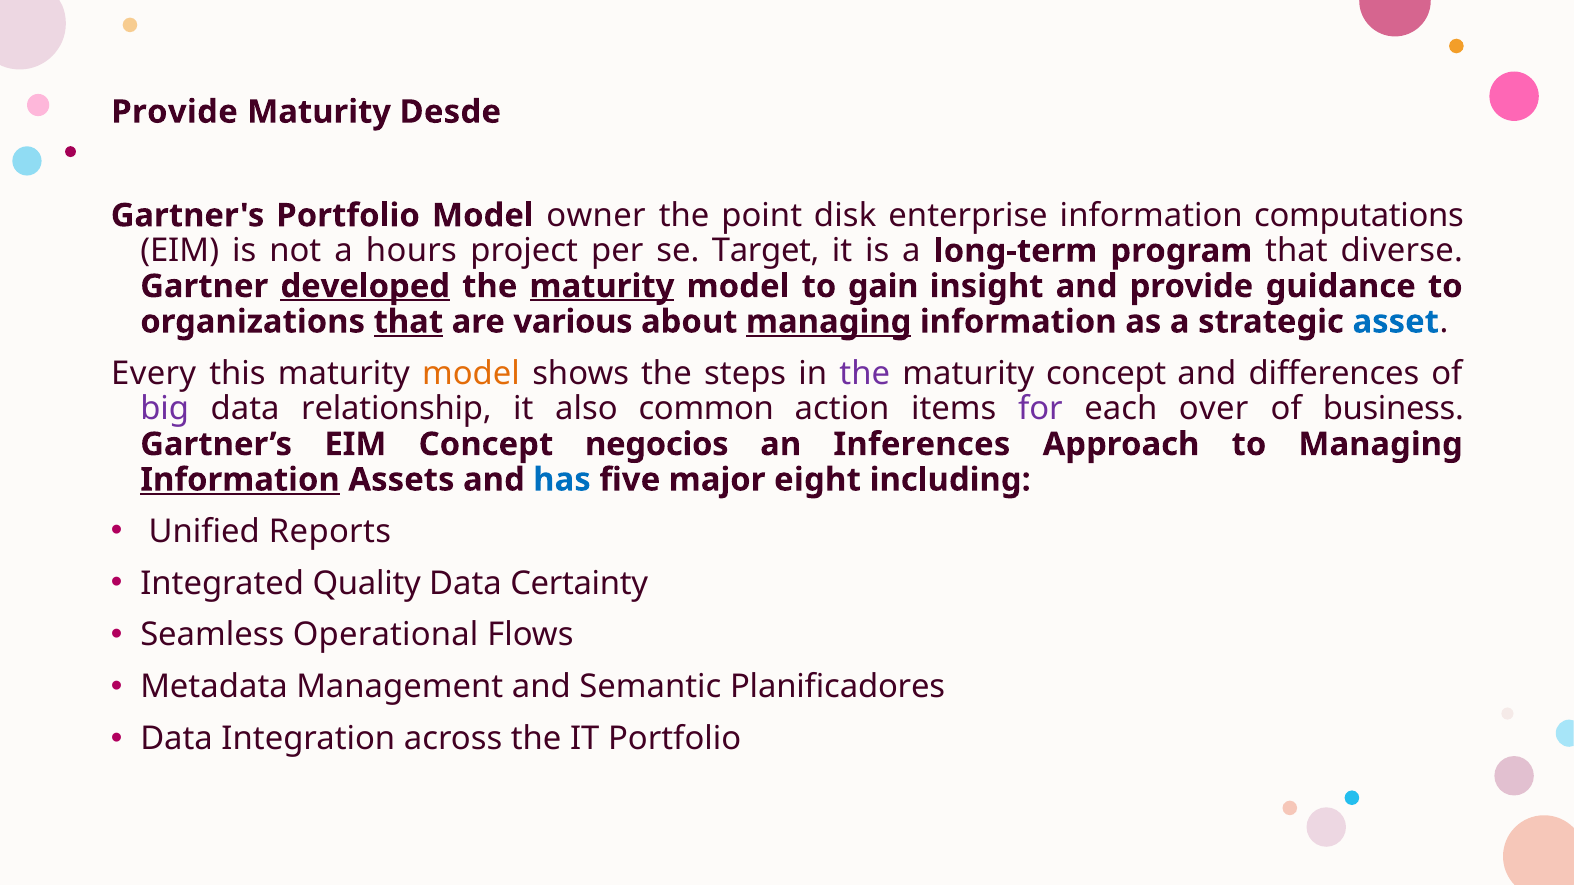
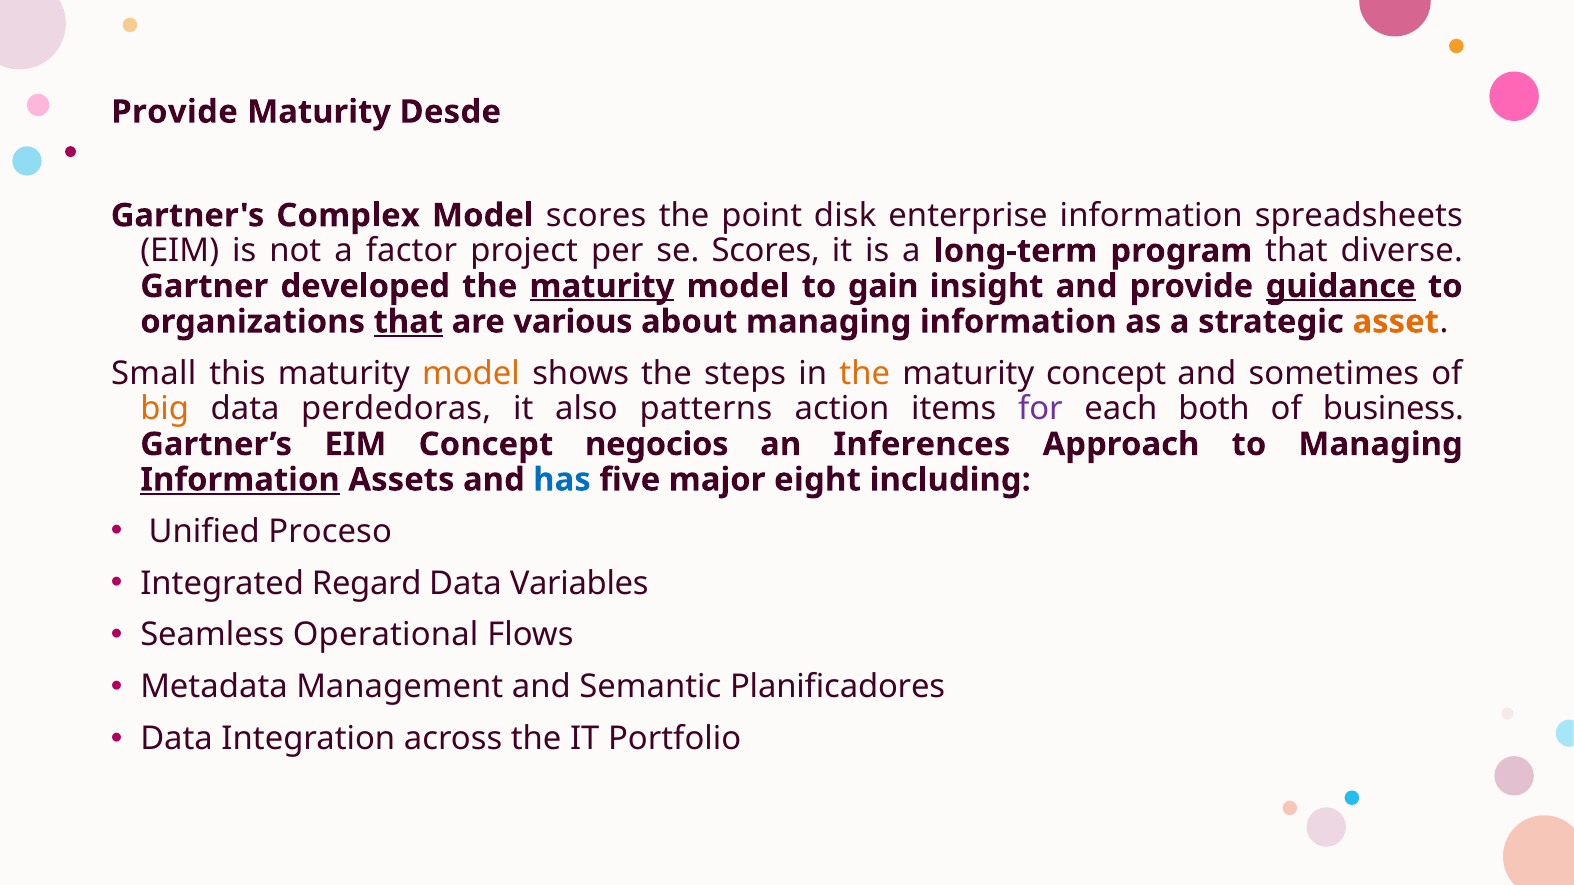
Gartner's Portfolio: Portfolio -> Complex
Model owner: owner -> scores
computations: computations -> spreadsheets
hours: hours -> factor
se Target: Target -> Scores
developed underline: present -> none
guidance underline: none -> present
managing at (829, 322) underline: present -> none
asset colour: blue -> orange
Every: Every -> Small
the at (865, 374) colour: purple -> orange
differences: differences -> sometimes
big colour: purple -> orange
relationship: relationship -> perdedoras
common: common -> patterns
over: over -> both
Reports: Reports -> Proceso
Quality: Quality -> Regard
Certainty: Certainty -> Variables
